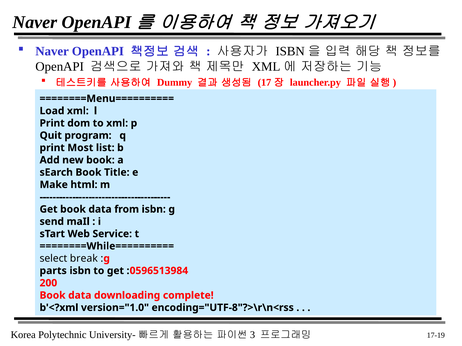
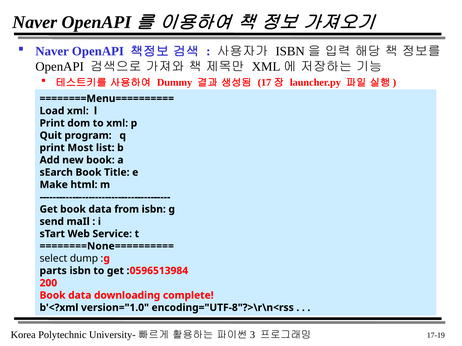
========While==========: ========While========== -> ========None==========
break: break -> dump
